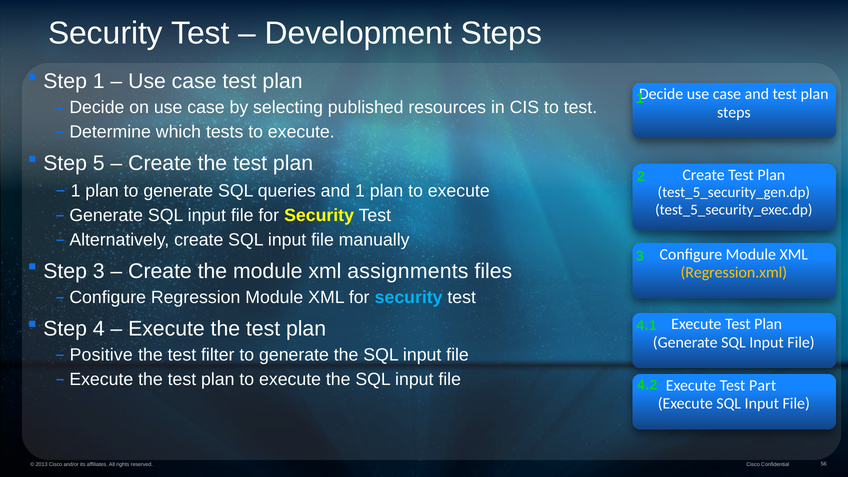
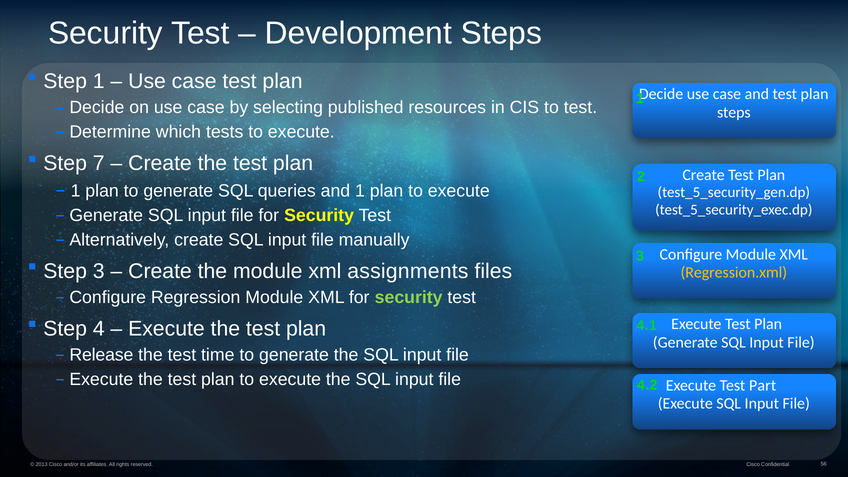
5: 5 -> 7
security at (409, 297) colour: light blue -> light green
Positive: Positive -> Release
filter: filter -> time
